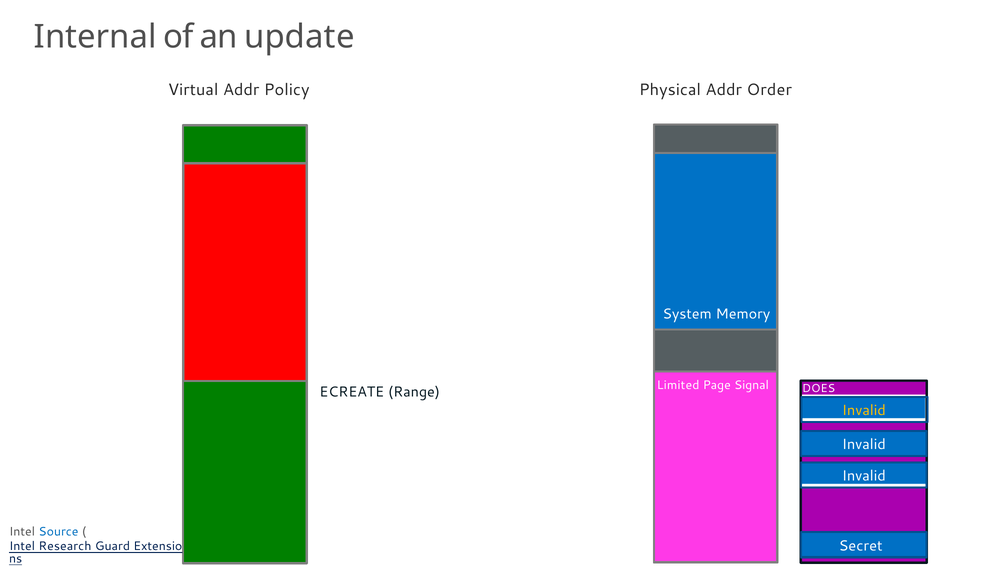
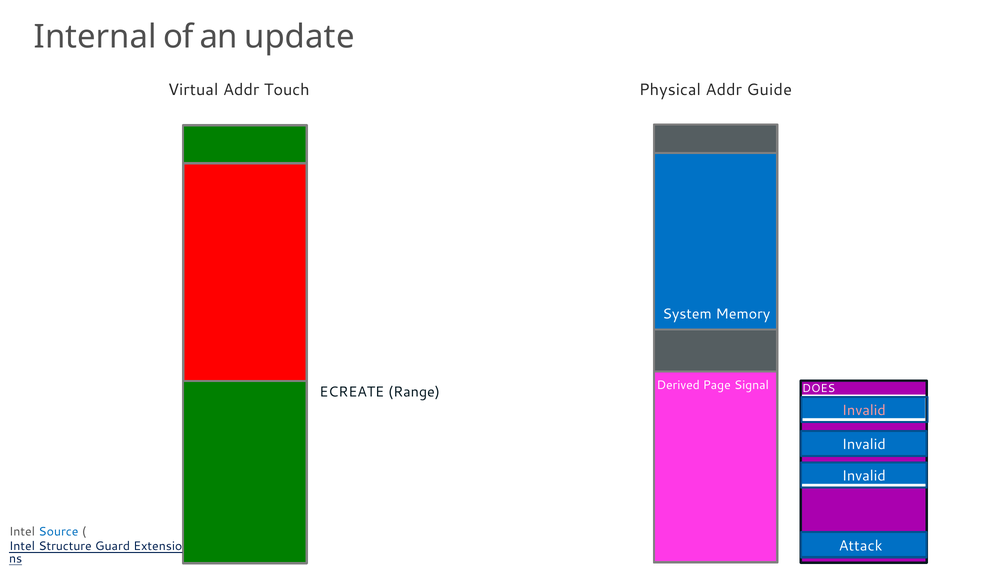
Policy: Policy -> Touch
Order: Order -> Guide
Limited: Limited -> Derived
Invalid at (864, 411) colour: yellow -> pink
Secret: Secret -> Attack
Research: Research -> Structure
